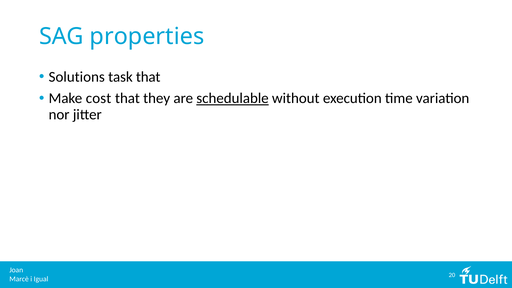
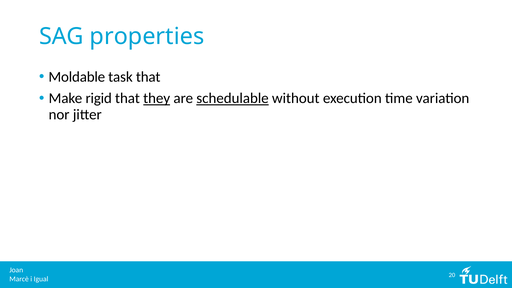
Solutions: Solutions -> Moldable
cost: cost -> rigid
they underline: none -> present
